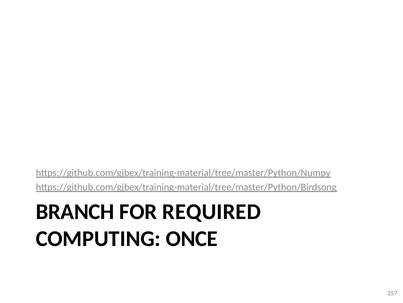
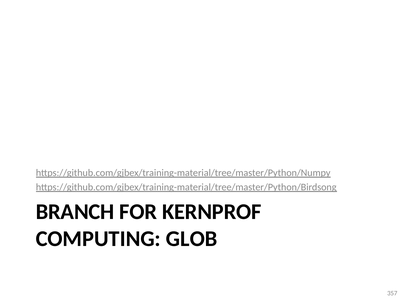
REQUIRED: REQUIRED -> KERNPROF
ONCE: ONCE -> GLOB
